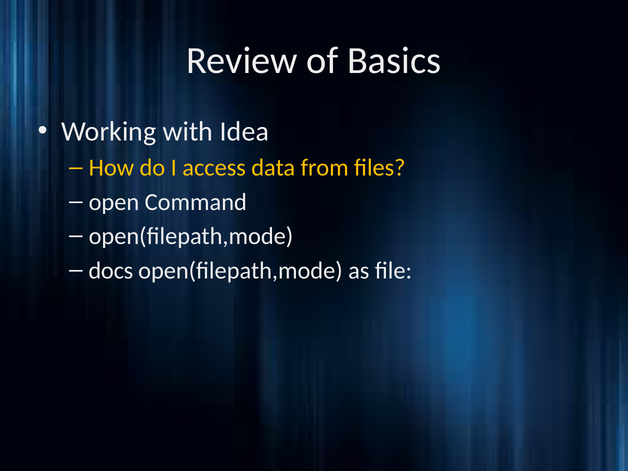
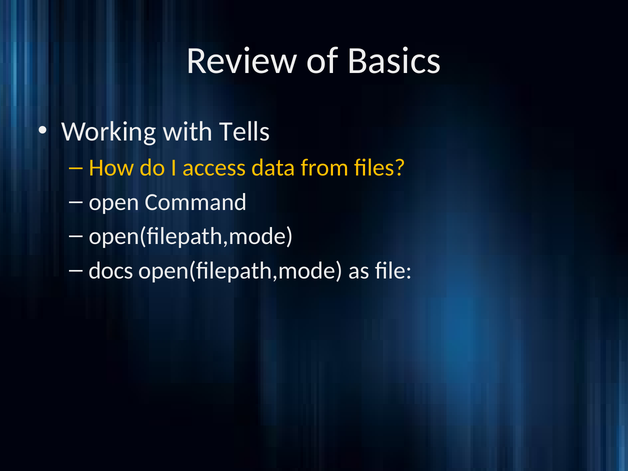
Idea: Idea -> Tells
